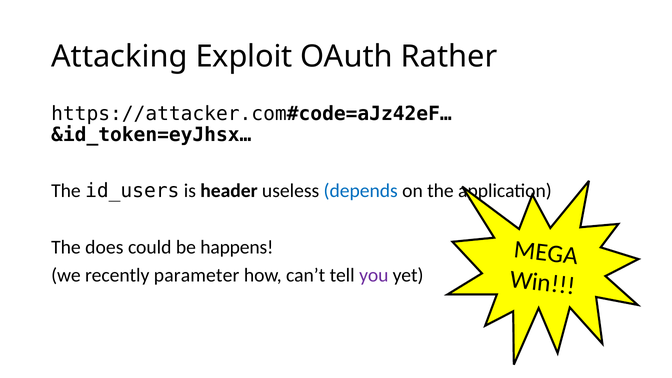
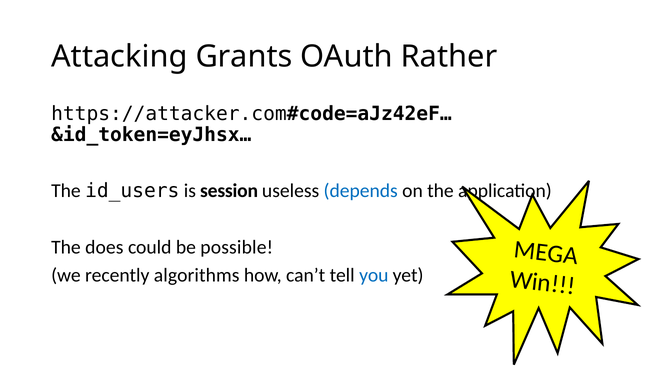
Exploit: Exploit -> Grants
header: header -> session
happens: happens -> possible
parameter: parameter -> algorithms
you colour: purple -> blue
